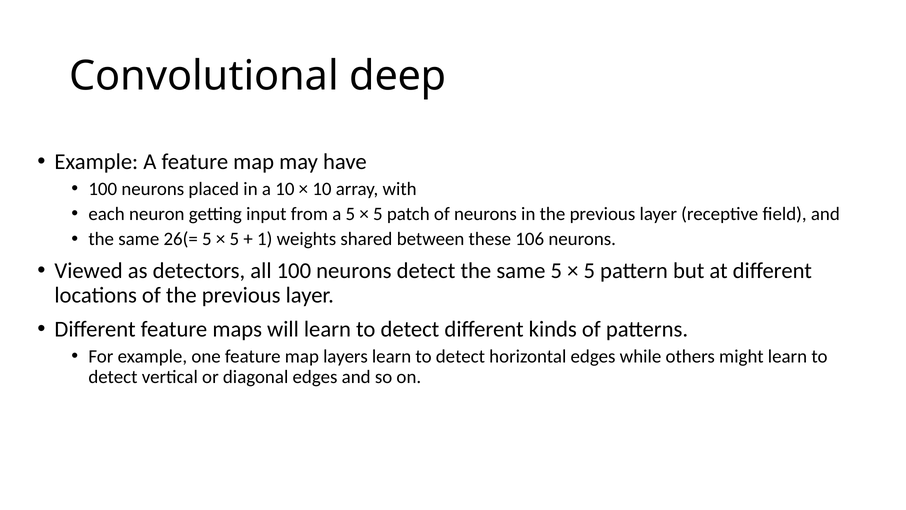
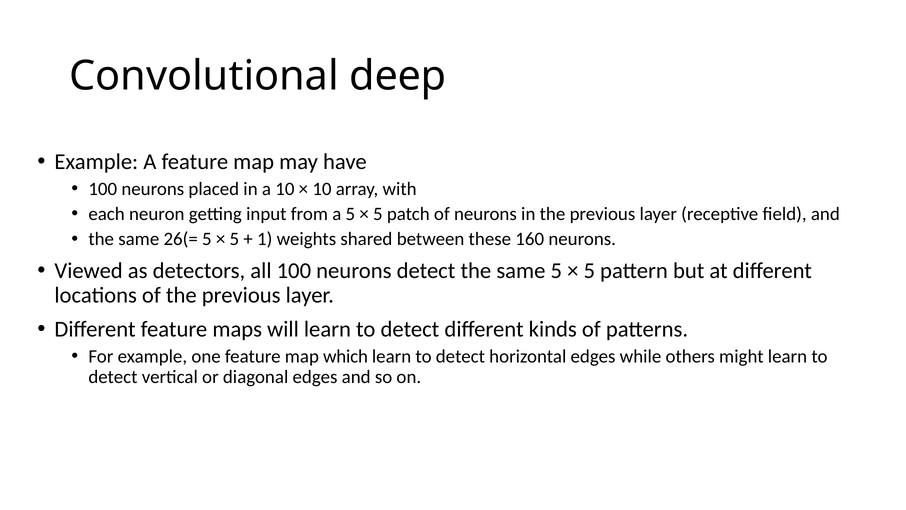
106: 106 -> 160
layers: layers -> which
